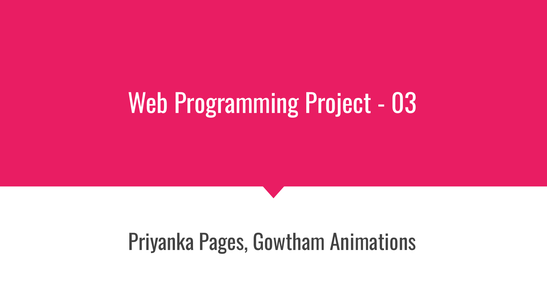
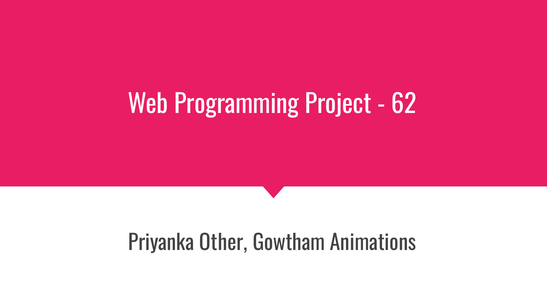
03: 03 -> 62
Pages: Pages -> Other
